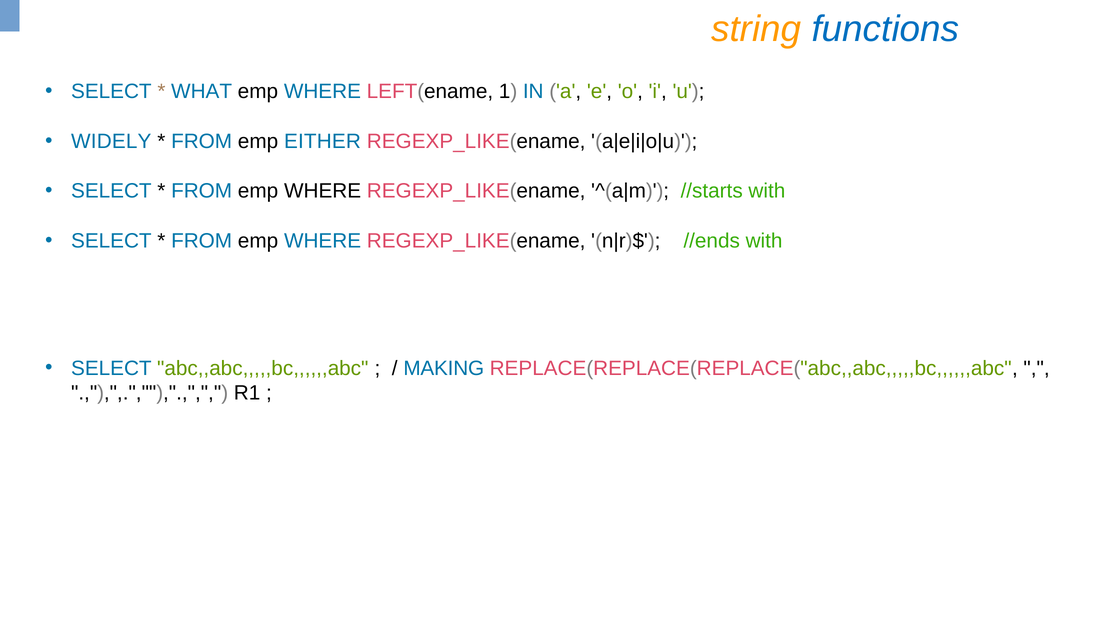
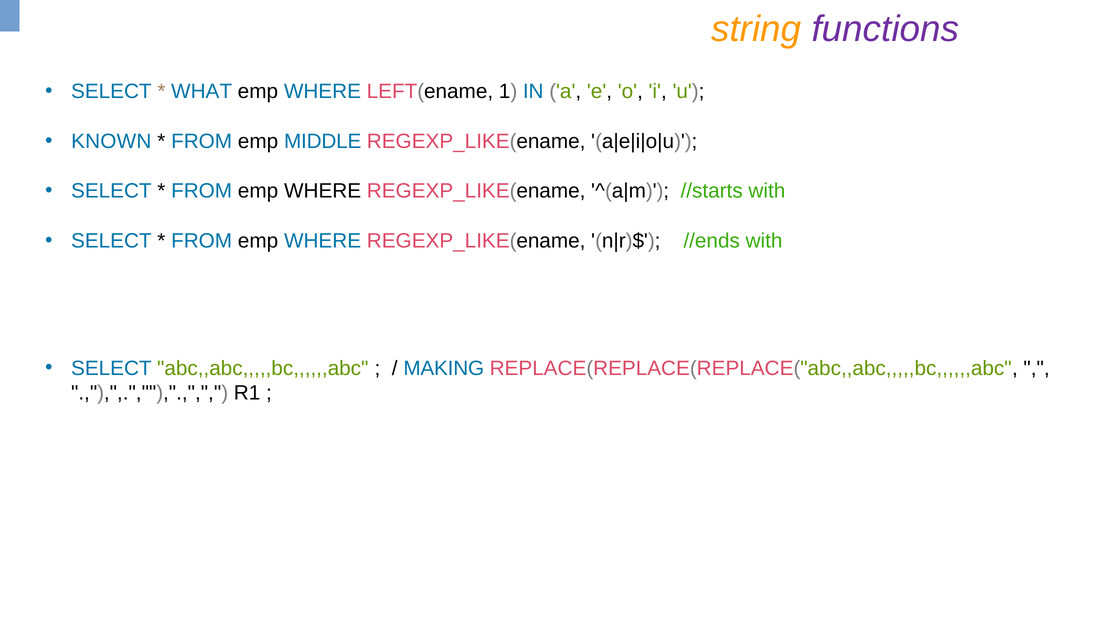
functions colour: blue -> purple
WIDELY: WIDELY -> KNOWN
EITHER: EITHER -> MIDDLE
